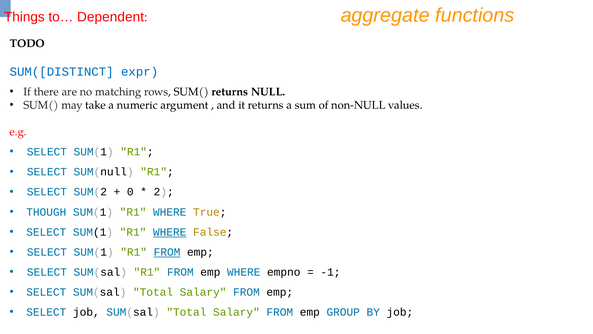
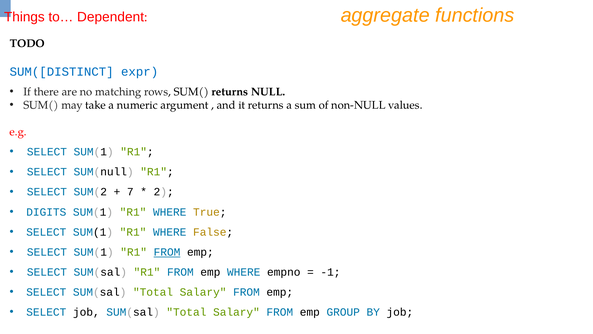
0: 0 -> 7
THOUGH: THOUGH -> DIGITS
WHERE at (170, 232) underline: present -> none
